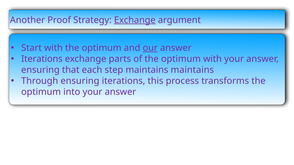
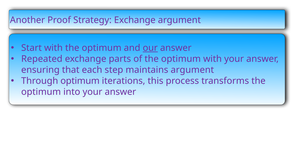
Exchange at (135, 20) underline: present -> none
Iterations at (42, 59): Iterations -> Repeated
maintains maintains: maintains -> argument
Through ensuring: ensuring -> optimum
